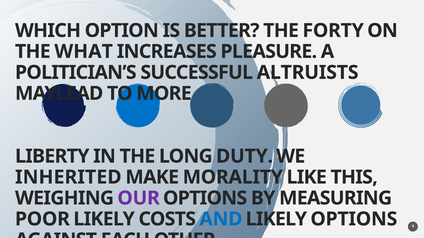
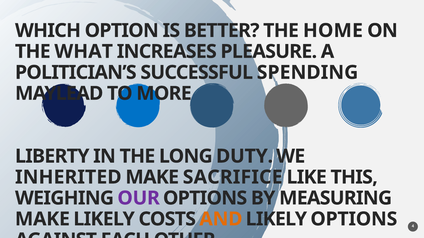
FORTY: FORTY -> HOME
ALTRUISTS: ALTRUISTS -> SPENDING
MORALITY: MORALITY -> SACRIFICE
POOR at (42, 219): POOR -> MAKE
AND colour: blue -> orange
